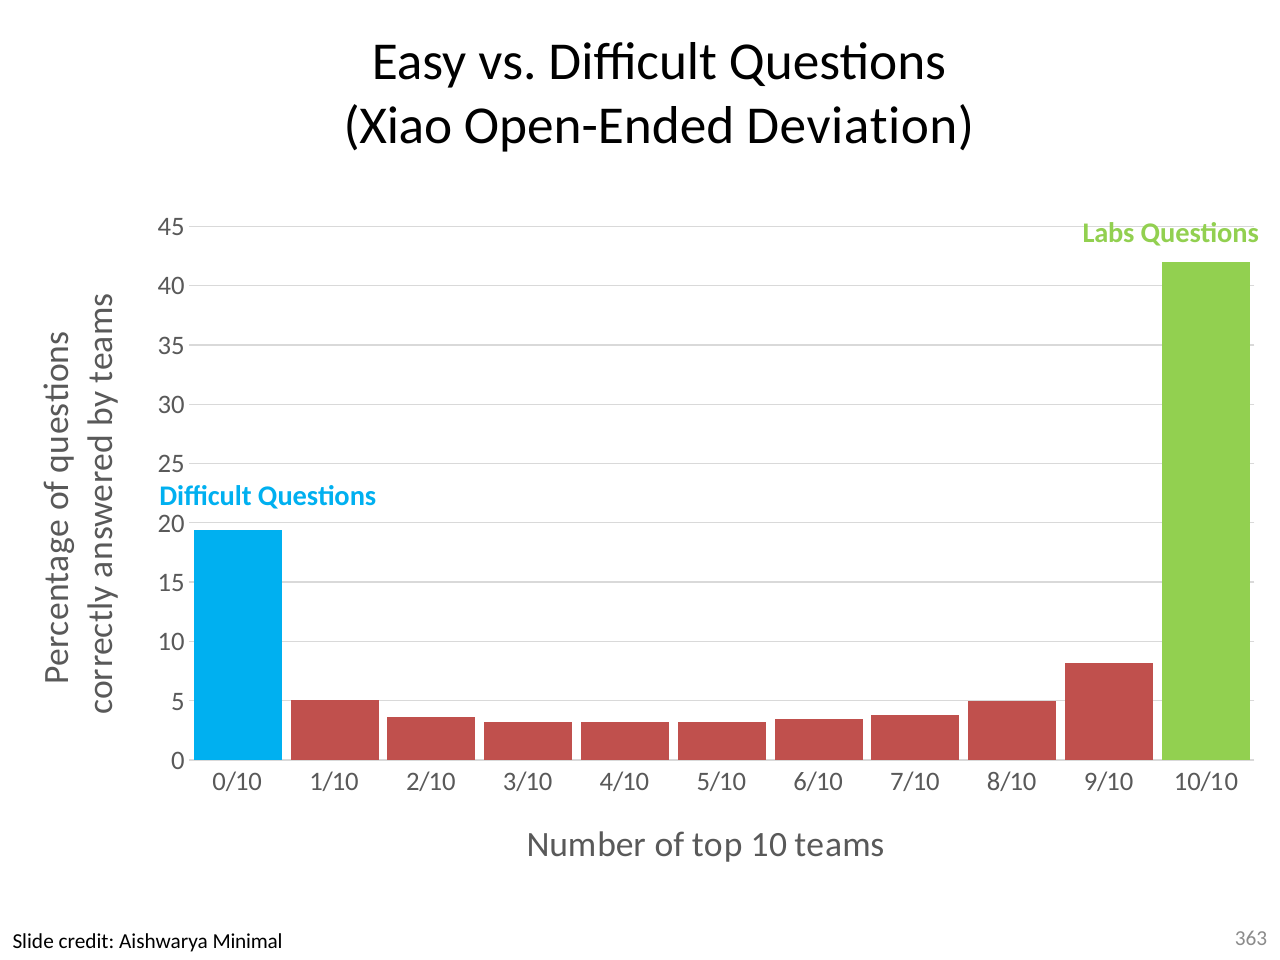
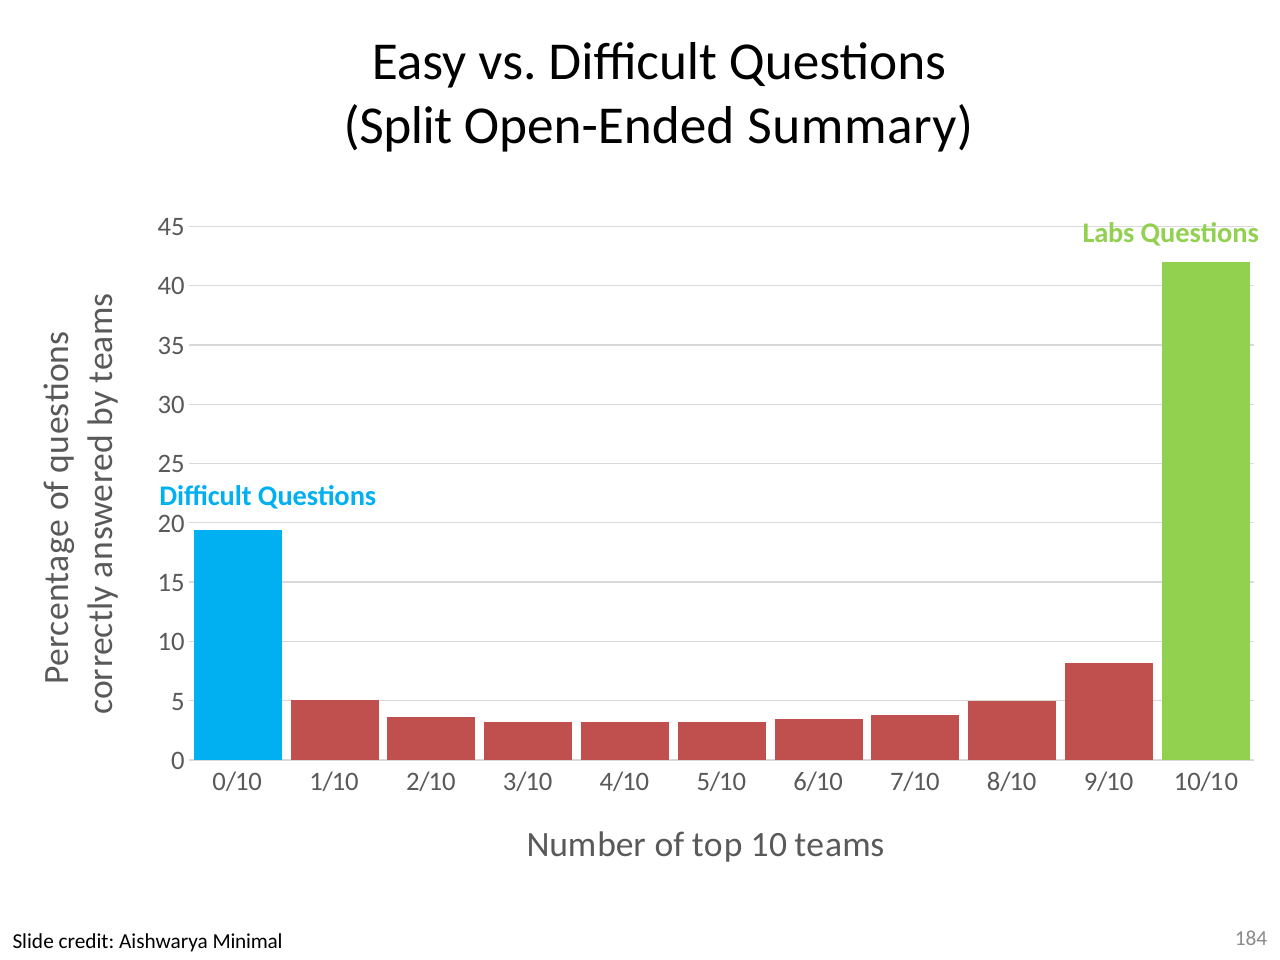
Xiao: Xiao -> Split
Deviation: Deviation -> Summary
363: 363 -> 184
